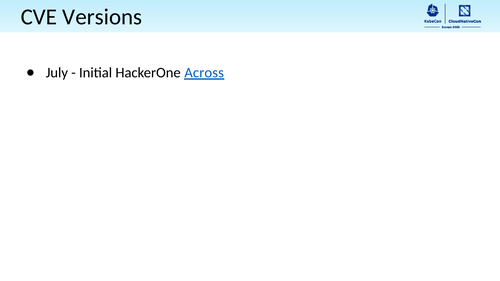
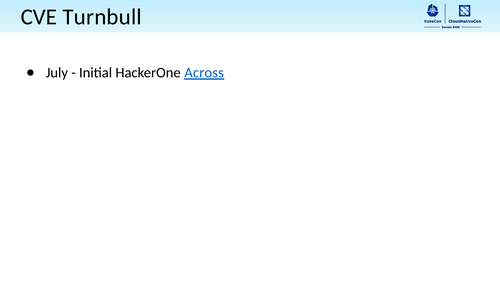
Versions: Versions -> Turnbull
